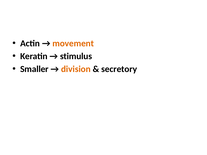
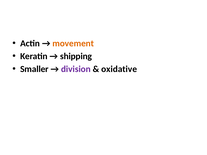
stimulus: stimulus -> shipping
division colour: orange -> purple
secretory: secretory -> oxidative
